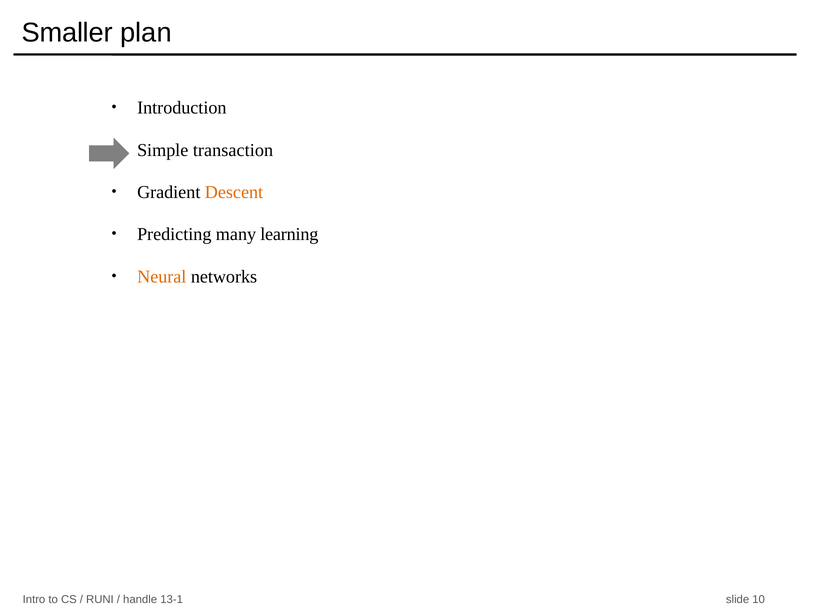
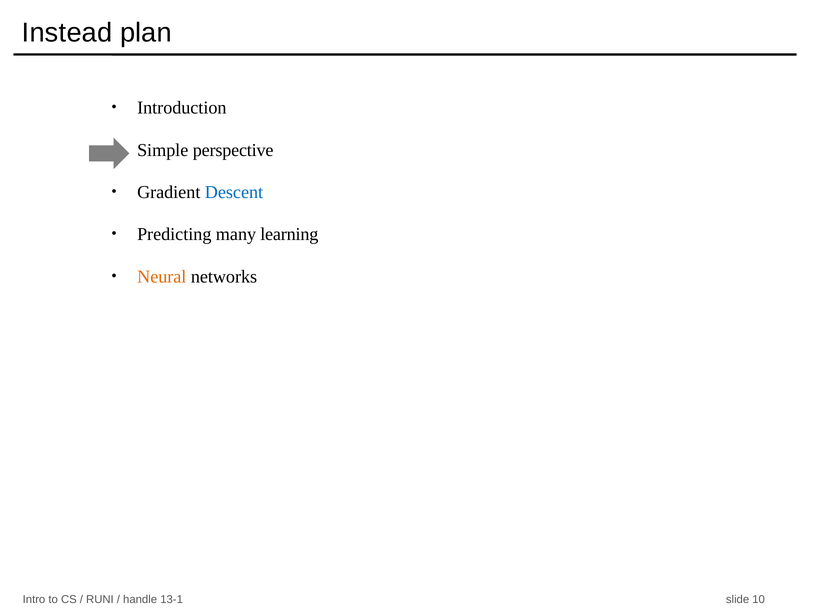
Smaller: Smaller -> Instead
transaction: transaction -> perspective
Descent colour: orange -> blue
